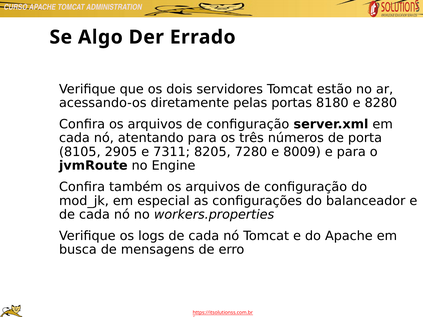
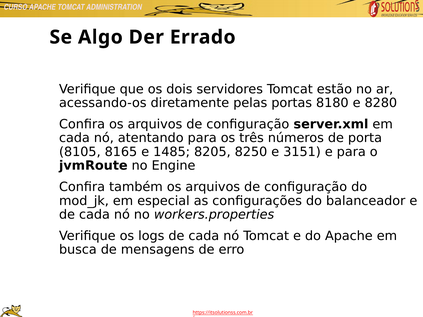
2905: 2905 -> 8165
7311: 7311 -> 1485
7280: 7280 -> 8250
8009: 8009 -> 3151
